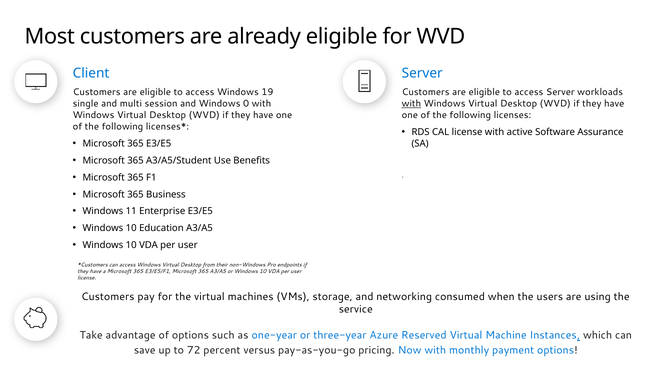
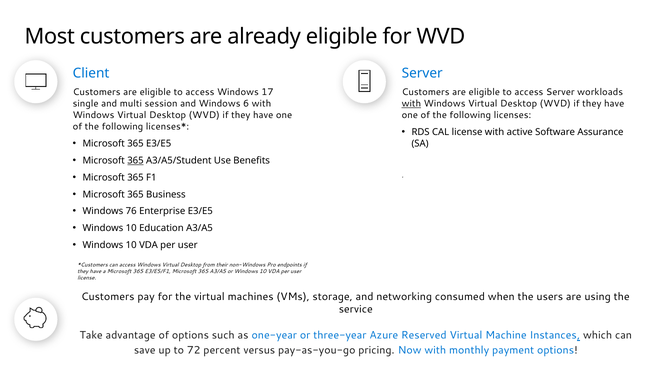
19: 19 -> 17
0: 0 -> 6
365 at (135, 161) underline: none -> present
11: 11 -> 76
